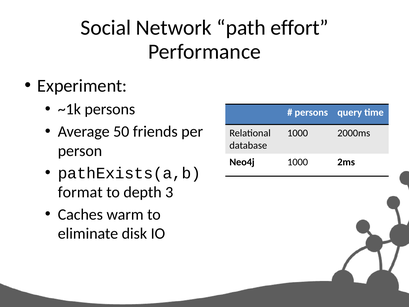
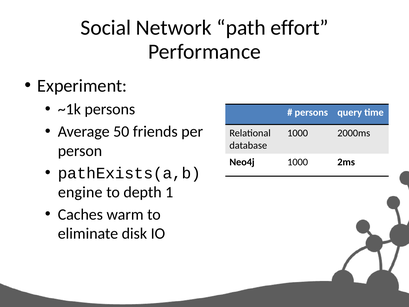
format: format -> engine
3: 3 -> 1
